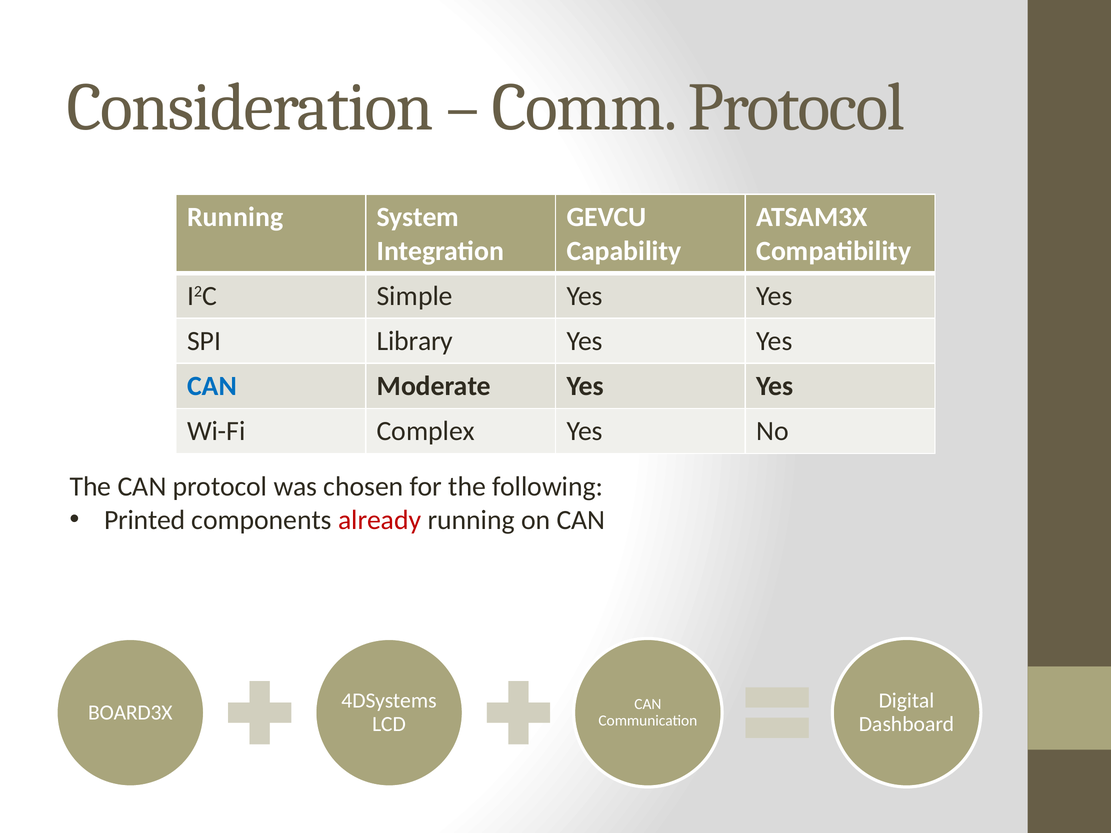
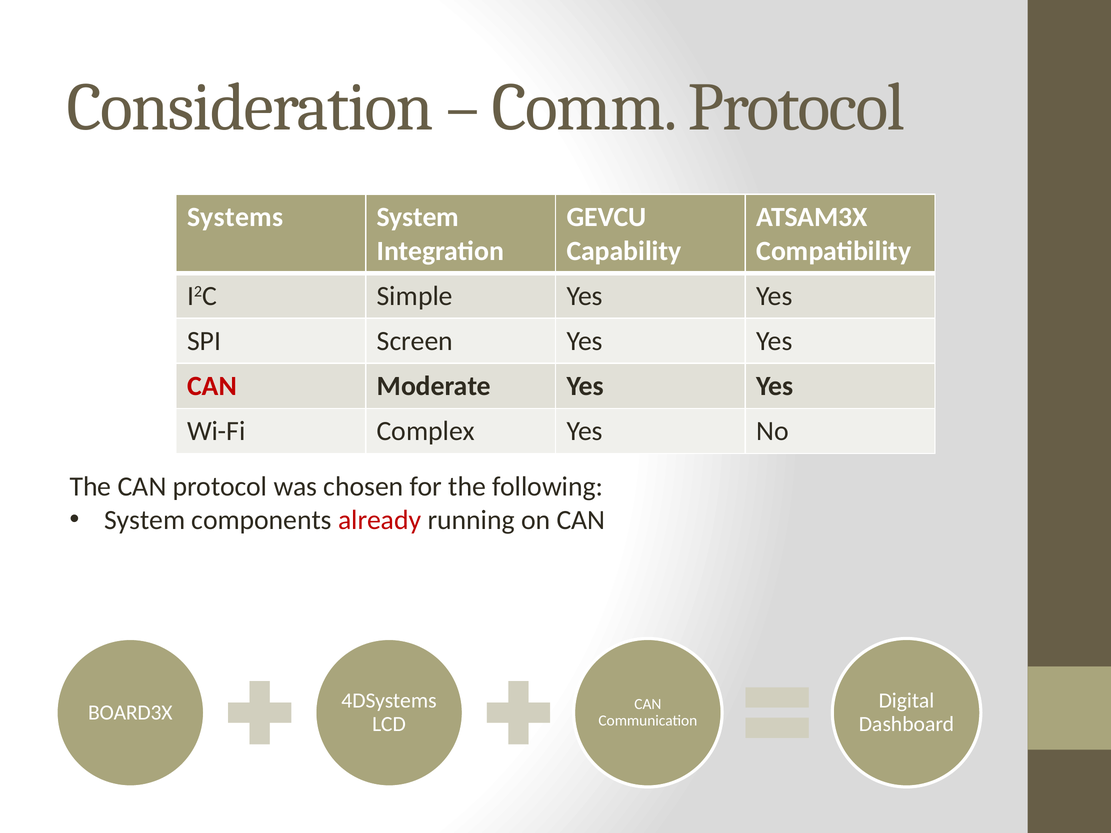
Running at (235, 217): Running -> Systems
Library: Library -> Screen
CAN at (212, 386) colour: blue -> red
Printed at (145, 520): Printed -> System
